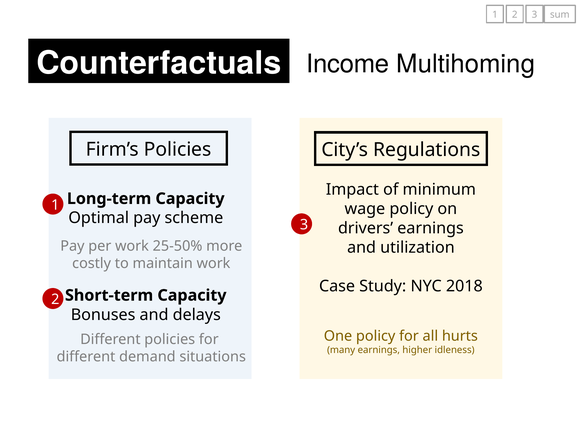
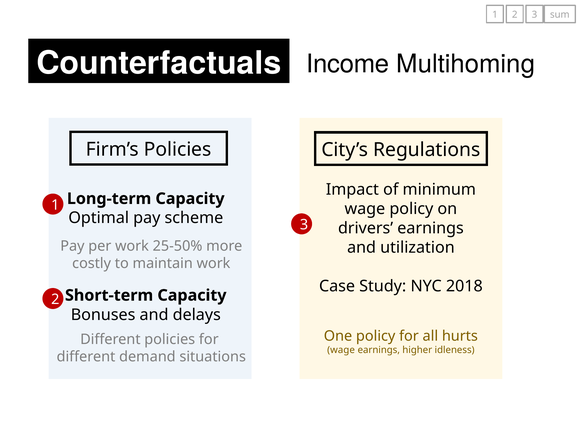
many at (341, 350): many -> wage
